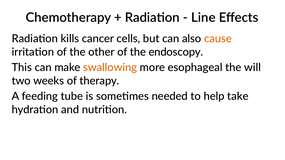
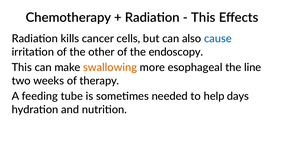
Line at (203, 18): Line -> This
cause colour: orange -> blue
will: will -> line
take: take -> days
